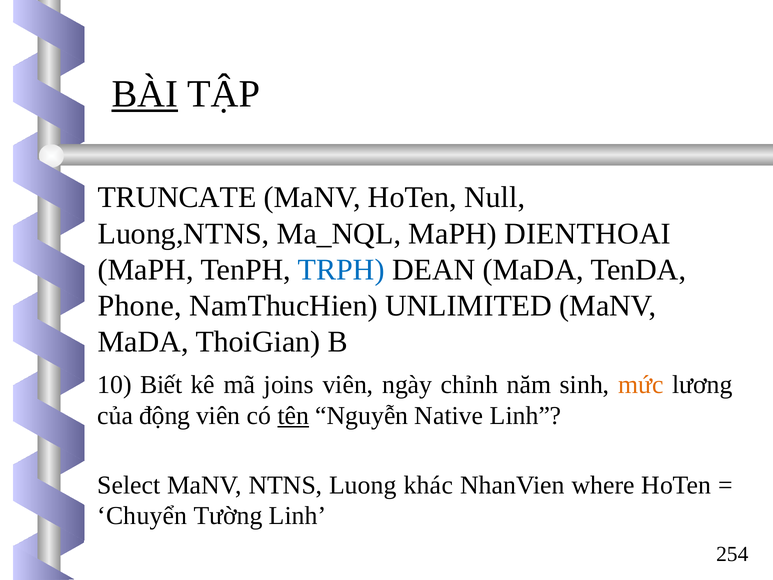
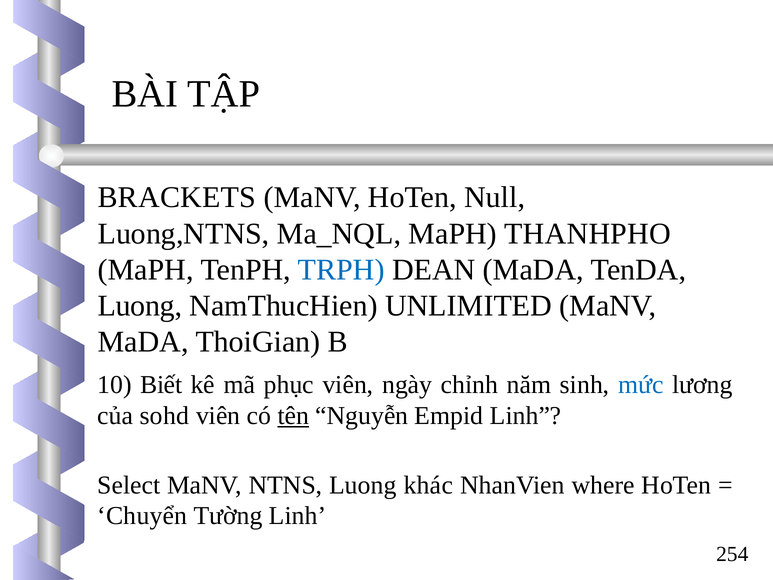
BÀI underline: present -> none
TRUNCATE: TRUNCATE -> BRACKETS
DIENTHOAI: DIENTHOAI -> THANHPHO
Phone at (140, 306): Phone -> Luong
joins: joins -> phục
mức colour: orange -> blue
động: động -> sohd
Native: Native -> Empid
